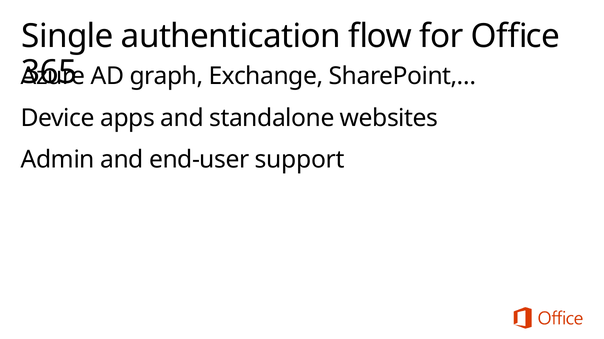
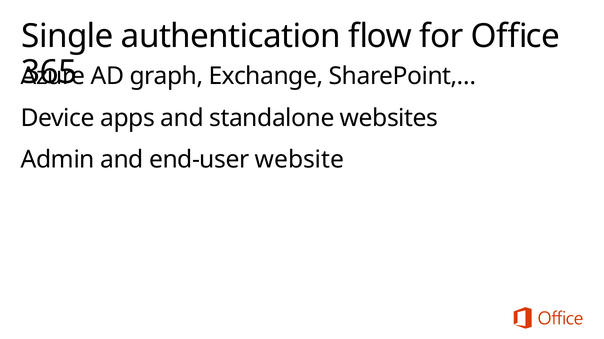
support: support -> website
